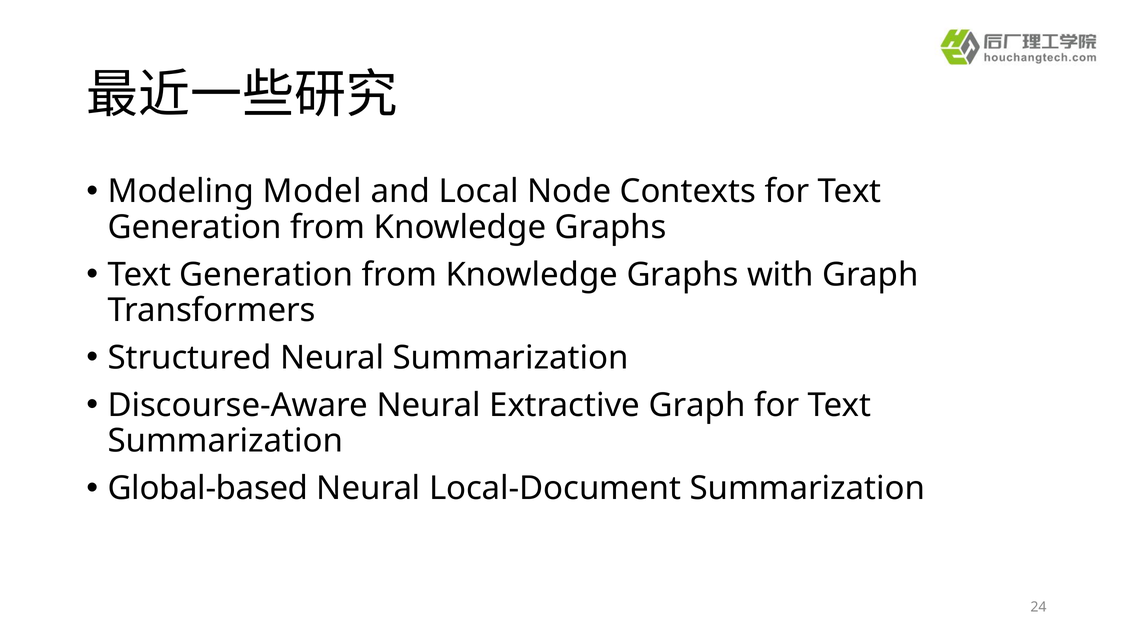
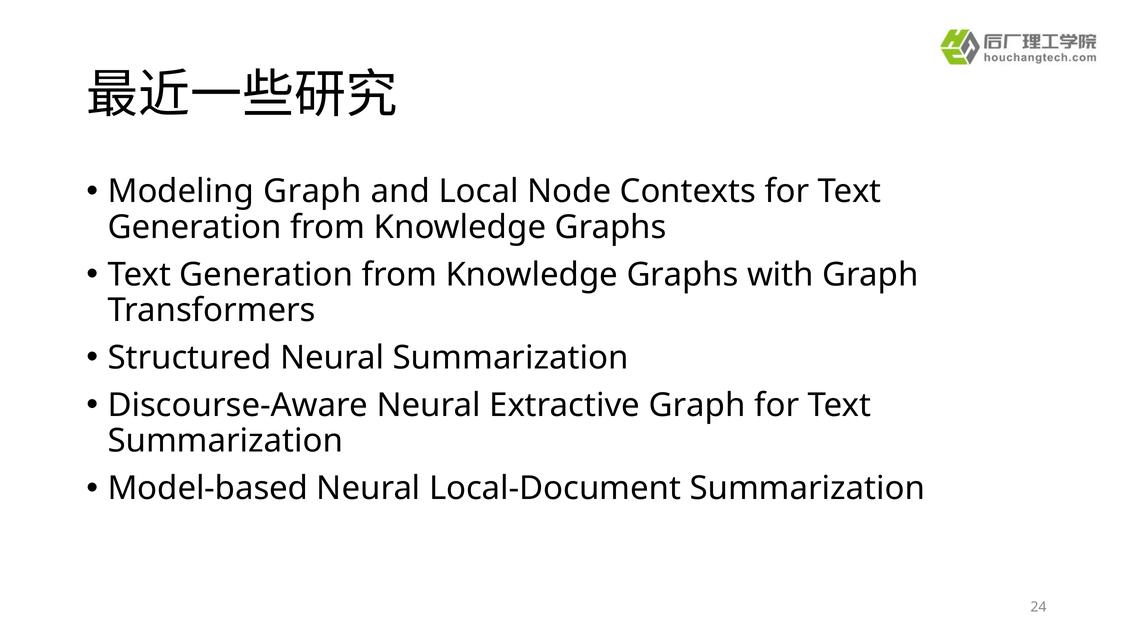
Modeling Model: Model -> Graph
Global-based: Global-based -> Model-based
